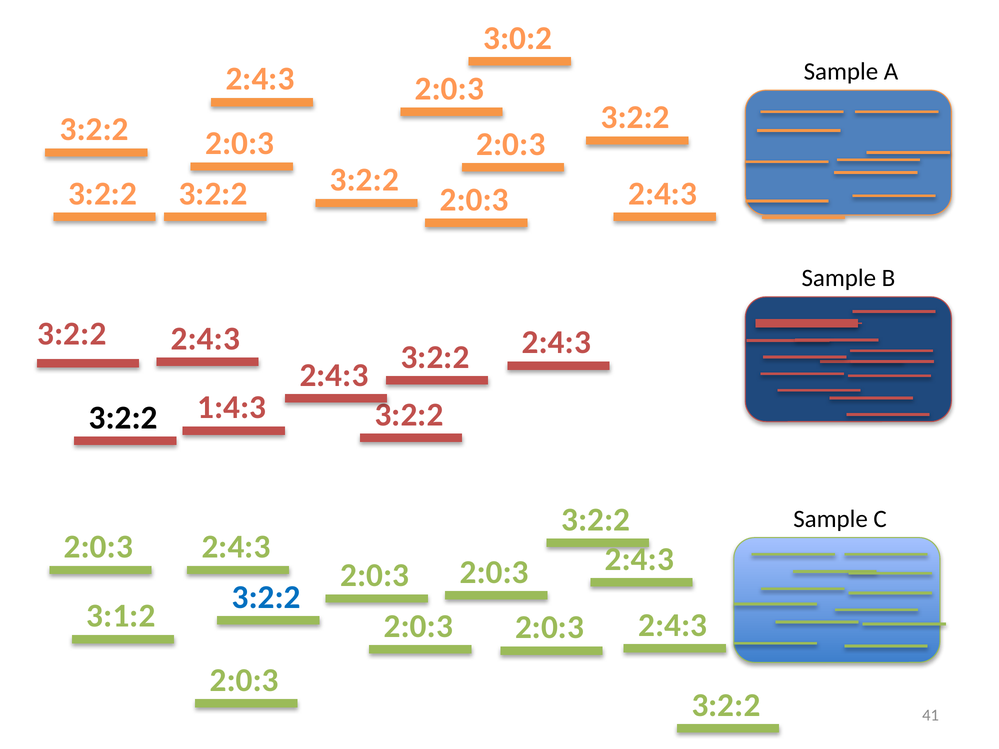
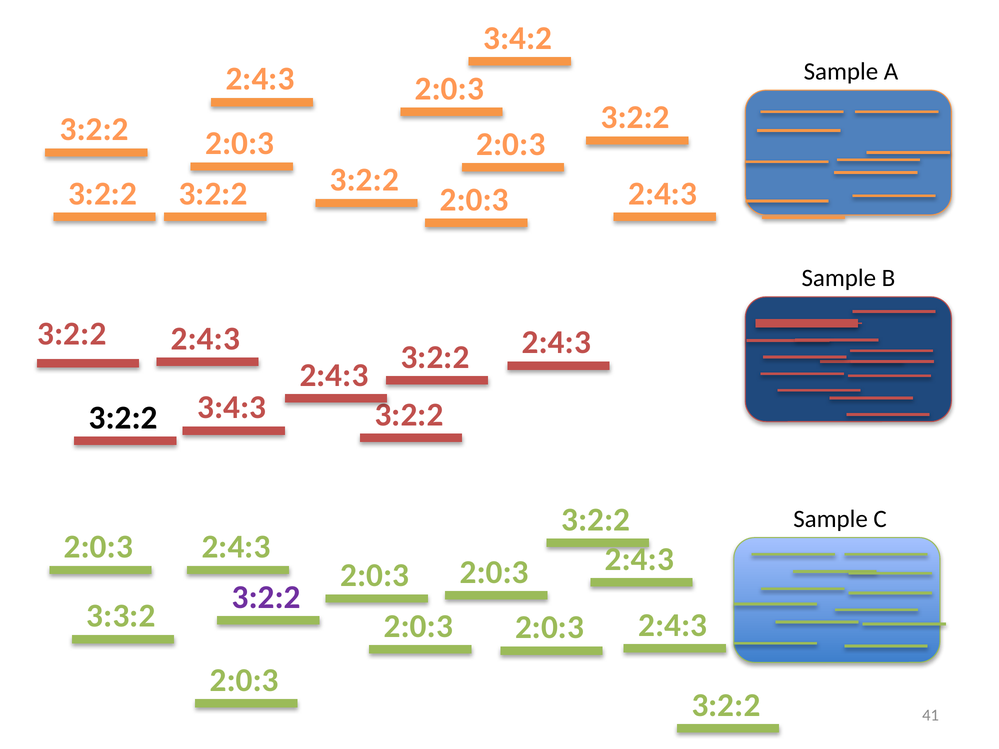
3:0:2: 3:0:2 -> 3:4:2
1:4:3: 1:4:3 -> 3:4:3
3:2:2 at (266, 597) colour: blue -> purple
3:1:2: 3:1:2 -> 3:3:2
